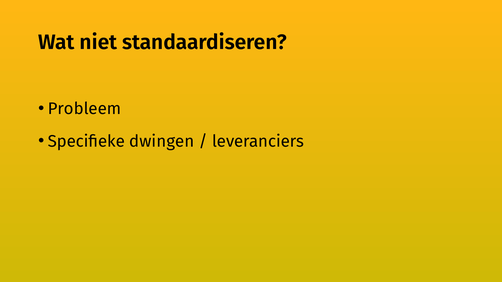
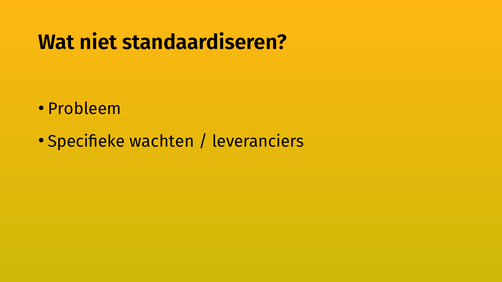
dwingen: dwingen -> wachten
